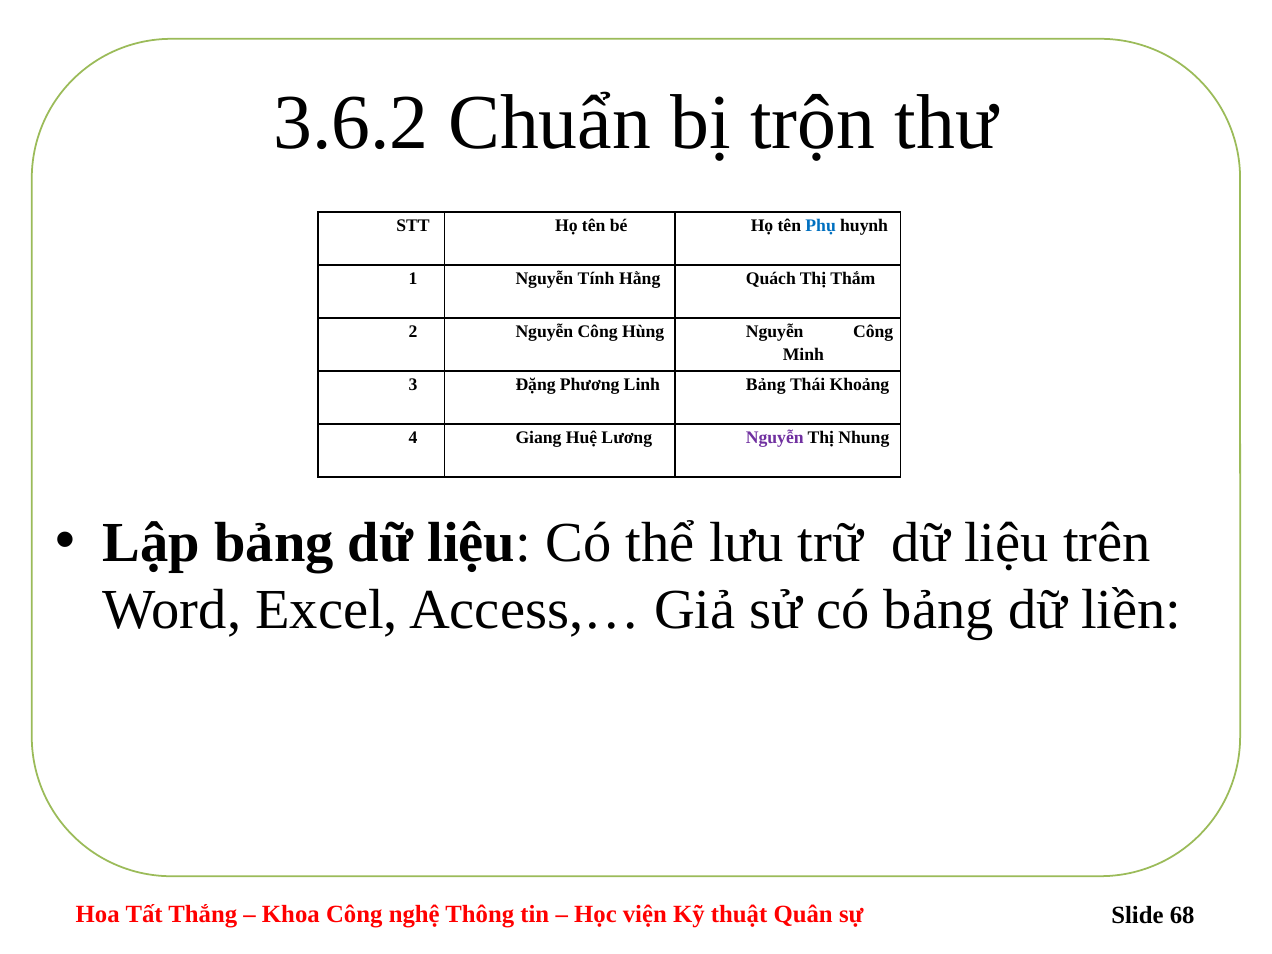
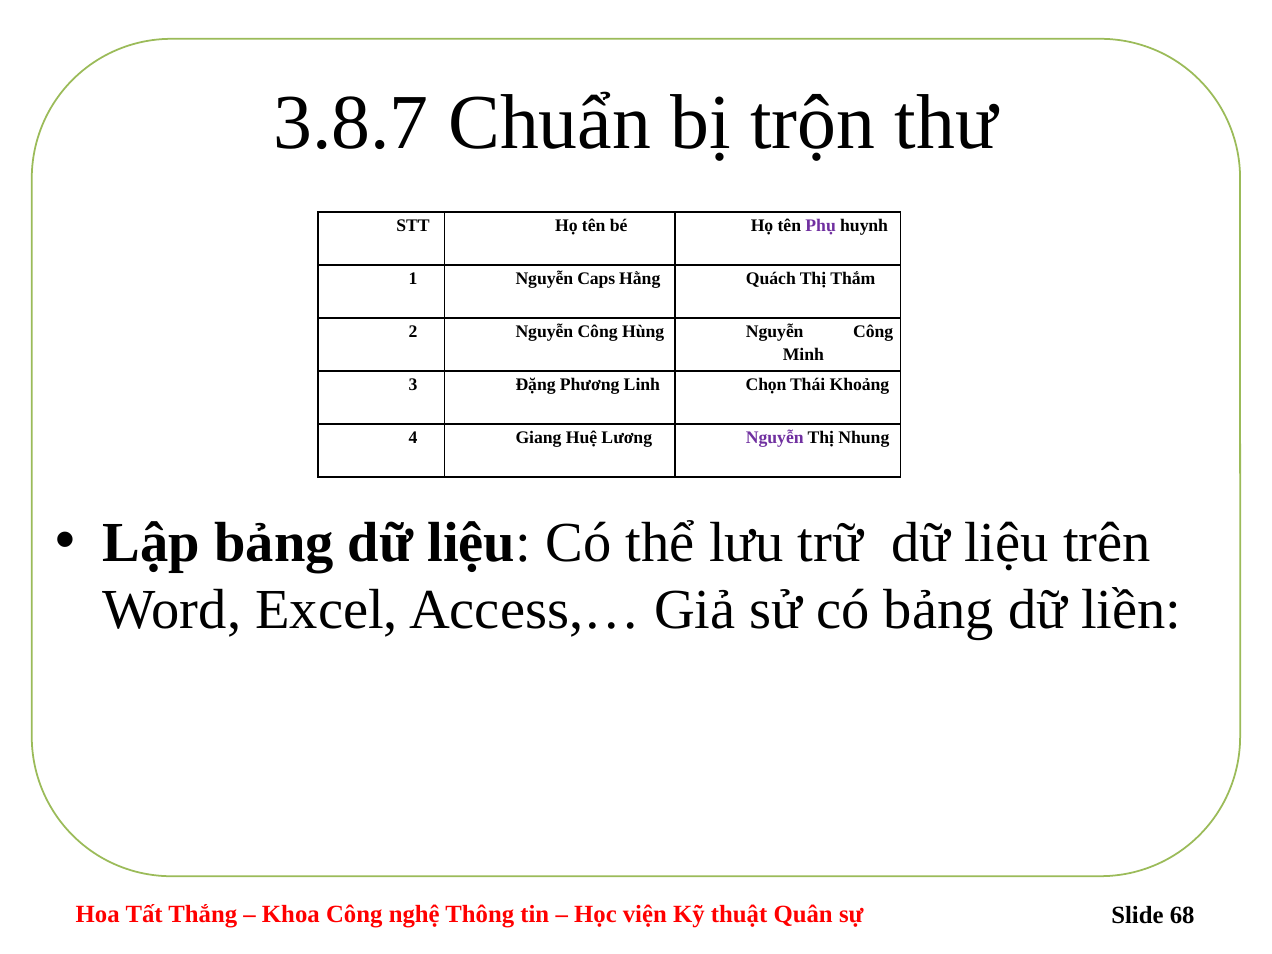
3.6.2: 3.6.2 -> 3.8.7
Phụ colour: blue -> purple
Tính: Tính -> Caps
Linh Bảng: Bảng -> Chọn
